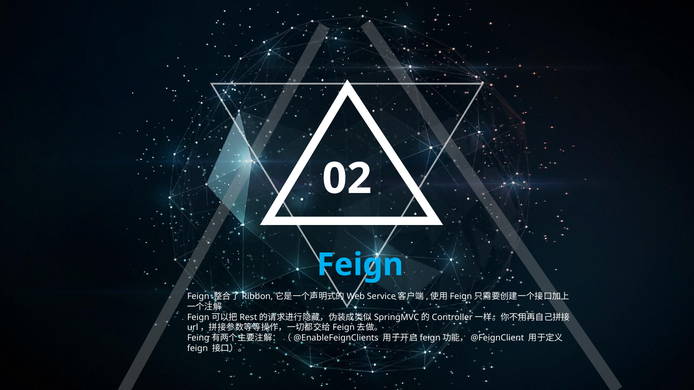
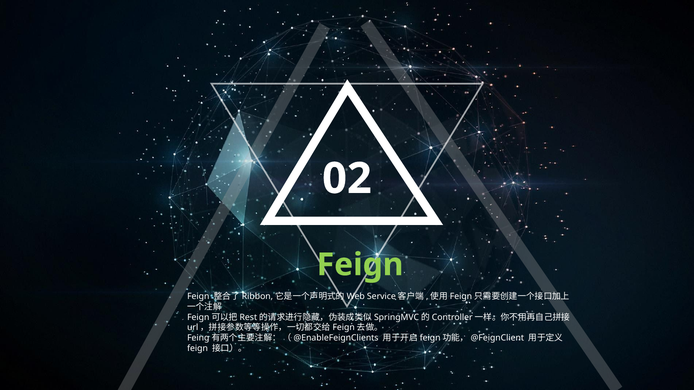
Feign at (360, 265) colour: light blue -> light green
